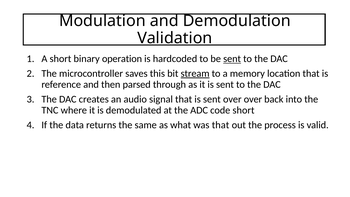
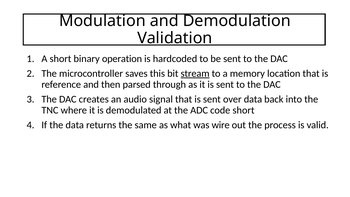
sent at (232, 59) underline: present -> none
over over: over -> data
was that: that -> wire
